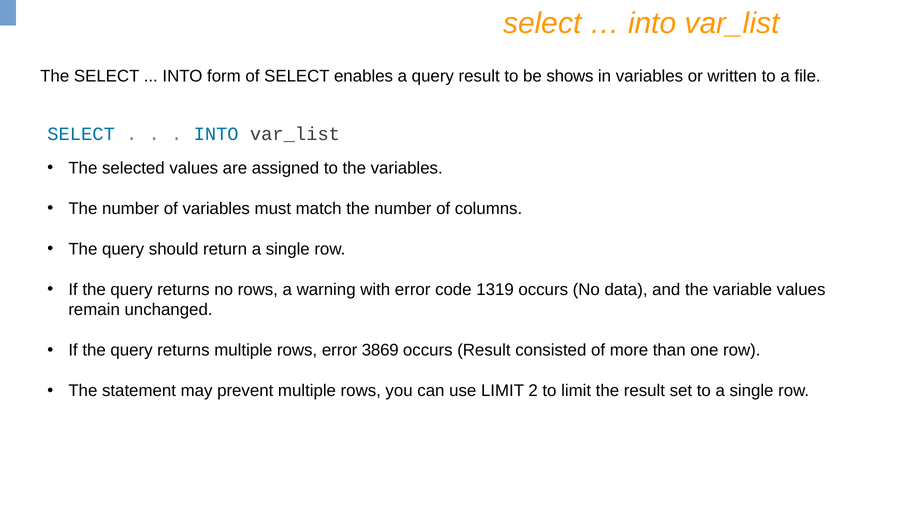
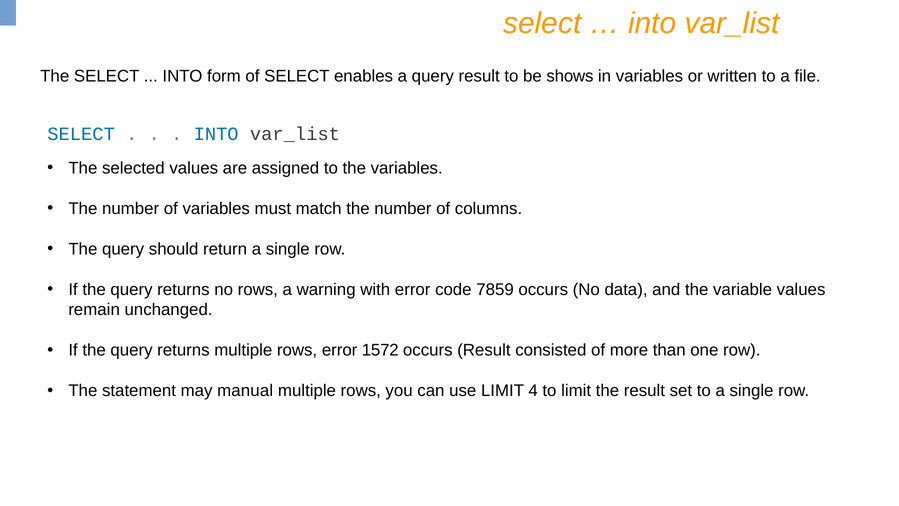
1319: 1319 -> 7859
3869: 3869 -> 1572
prevent: prevent -> manual
2: 2 -> 4
